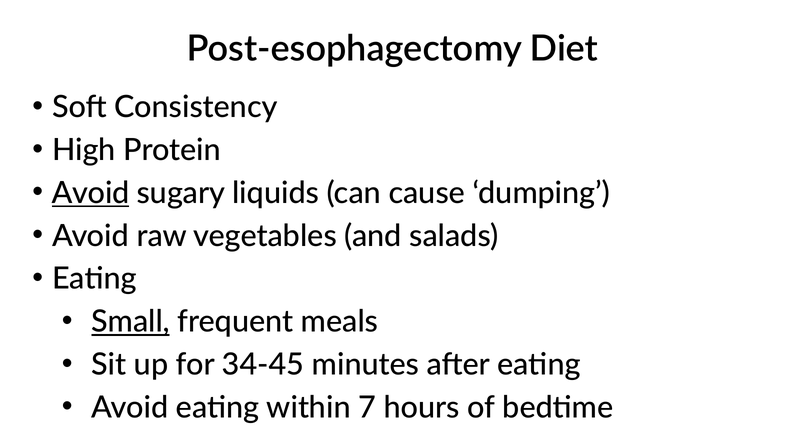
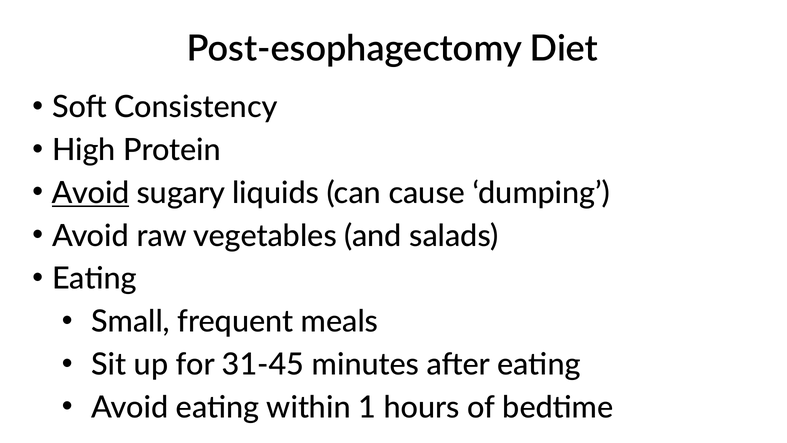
Small underline: present -> none
34-45: 34-45 -> 31-45
7: 7 -> 1
